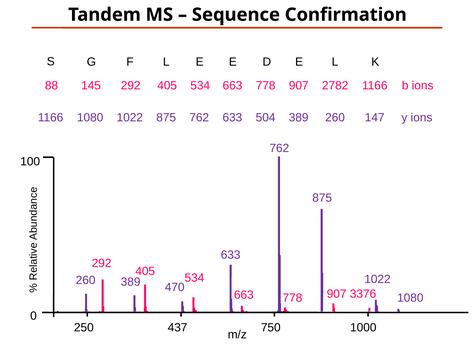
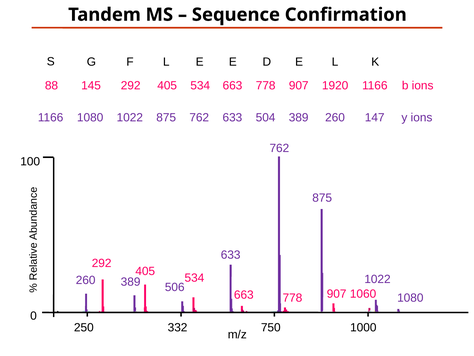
2782: 2782 -> 1920
470: 470 -> 506
3376: 3376 -> 1060
437: 437 -> 332
